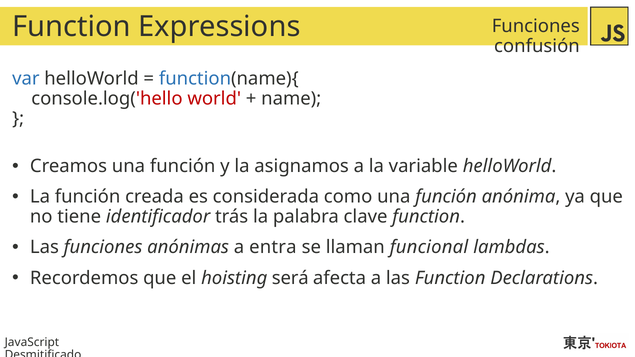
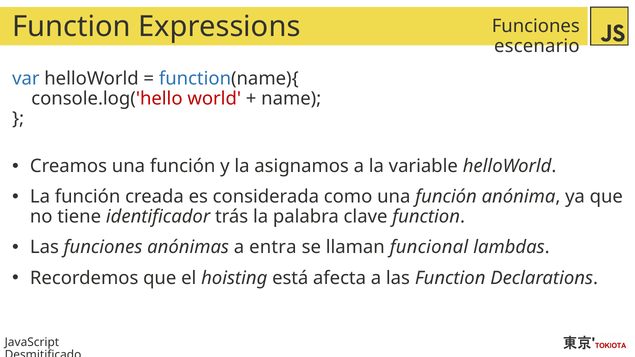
confusión: confusión -> escenario
será: será -> está
